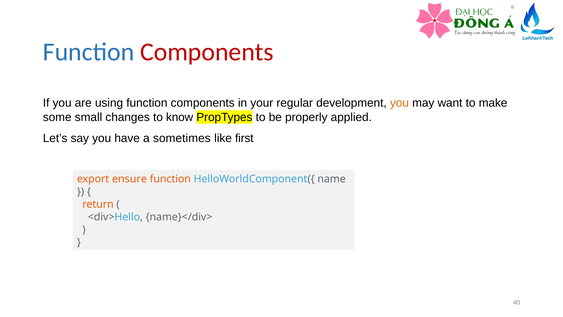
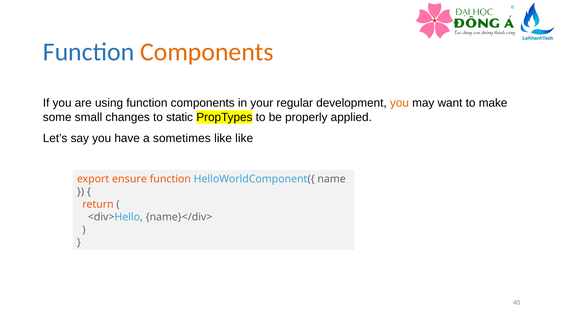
Components at (207, 52) colour: red -> orange
know: know -> static
like first: first -> like
